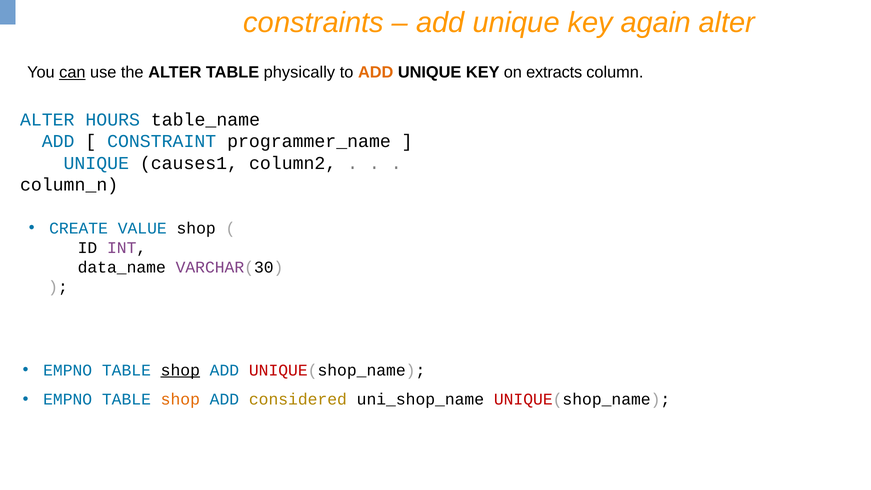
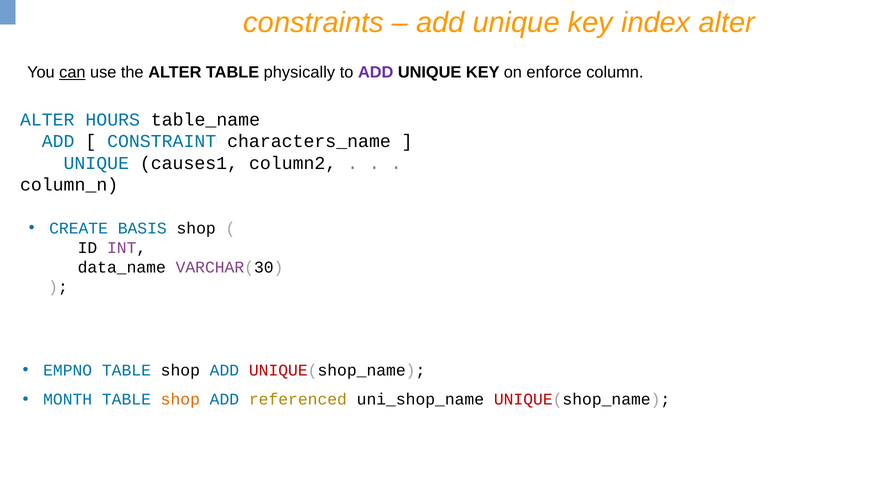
again: again -> index
ADD at (376, 73) colour: orange -> purple
extracts: extracts -> enforce
programmer_name: programmer_name -> characters_name
VALUE: VALUE -> BASIS
shop at (180, 370) underline: present -> none
EMPNO at (68, 399): EMPNO -> MONTH
considered: considered -> referenced
